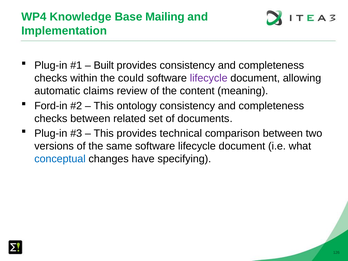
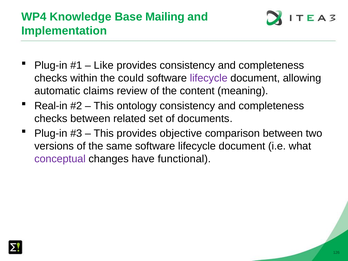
Built: Built -> Like
Ford-in: Ford-in -> Real-in
technical: technical -> objective
conceptual colour: blue -> purple
specifying: specifying -> functional
